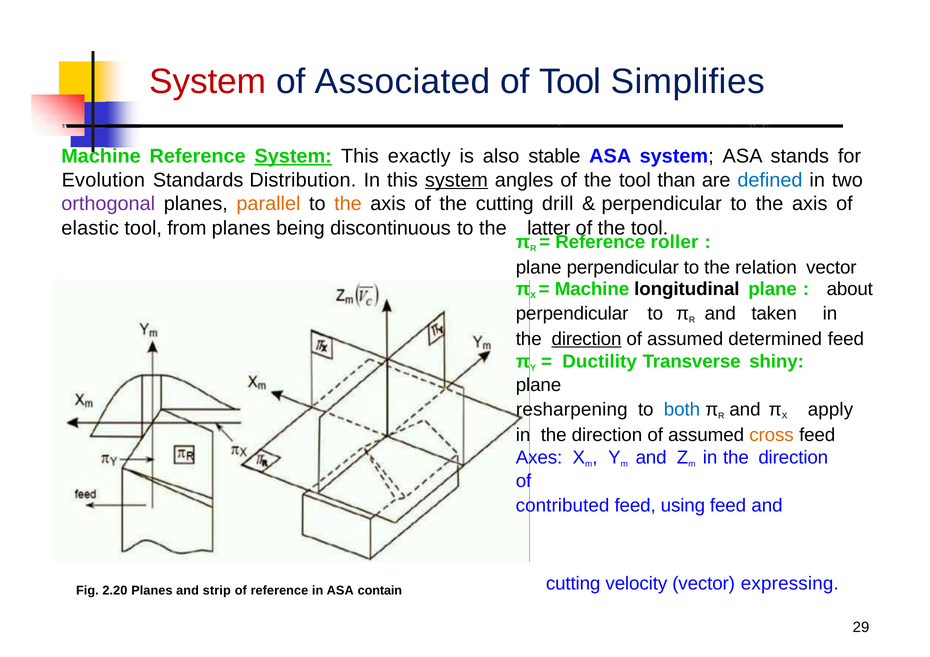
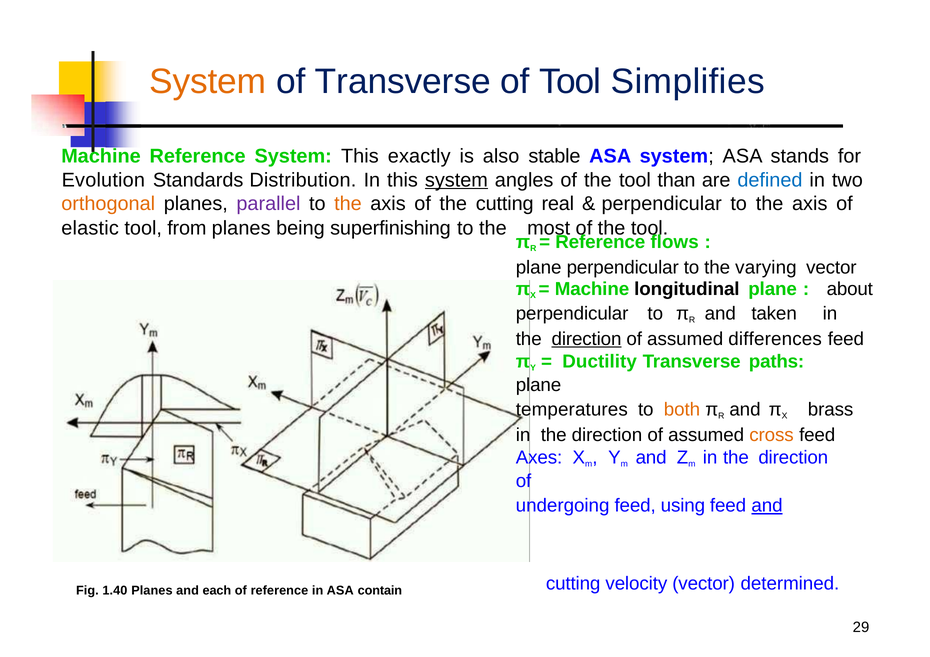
System at (208, 82) colour: red -> orange
of Associated: Associated -> Transverse
System at (293, 156) underline: present -> none
orthogonal colour: purple -> orange
parallel colour: orange -> purple
drill: drill -> real
discontinuous: discontinuous -> superfinishing
latter: latter -> most
roller: roller -> flows
relation: relation -> varying
determined: determined -> differences
shiny: shiny -> paths
resharpening: resharpening -> temperatures
both colour: blue -> orange
apply: apply -> brass
contributed: contributed -> undergoing
and at (767, 506) underline: none -> present
expressing: expressing -> determined
2.20: 2.20 -> 1.40
strip: strip -> each
